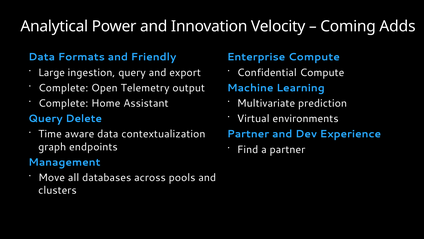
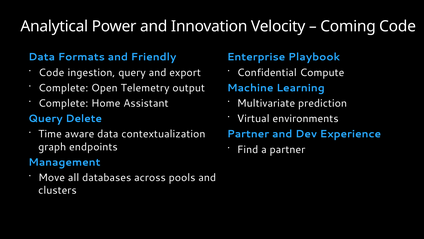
Coming Adds: Adds -> Code
Enterprise Compute: Compute -> Playbook
Large at (51, 72): Large -> Code
